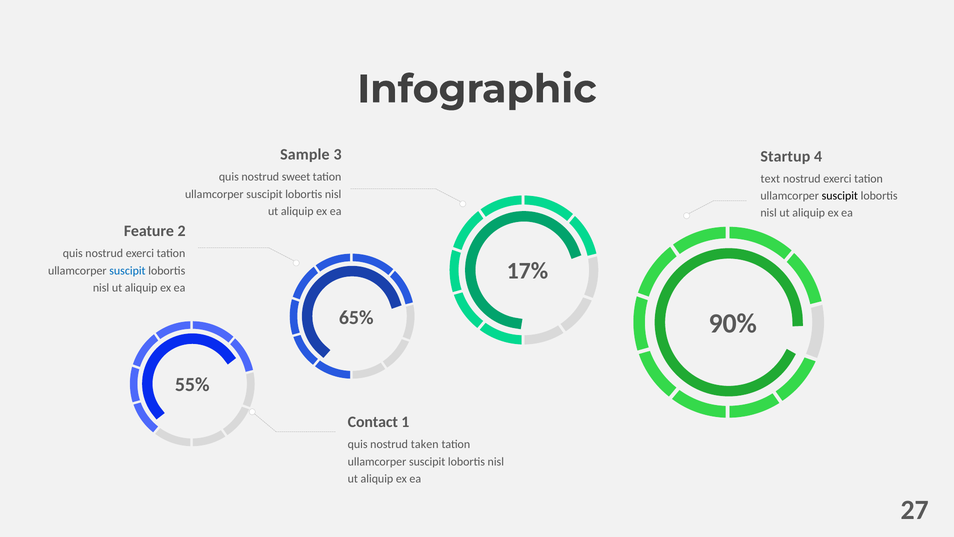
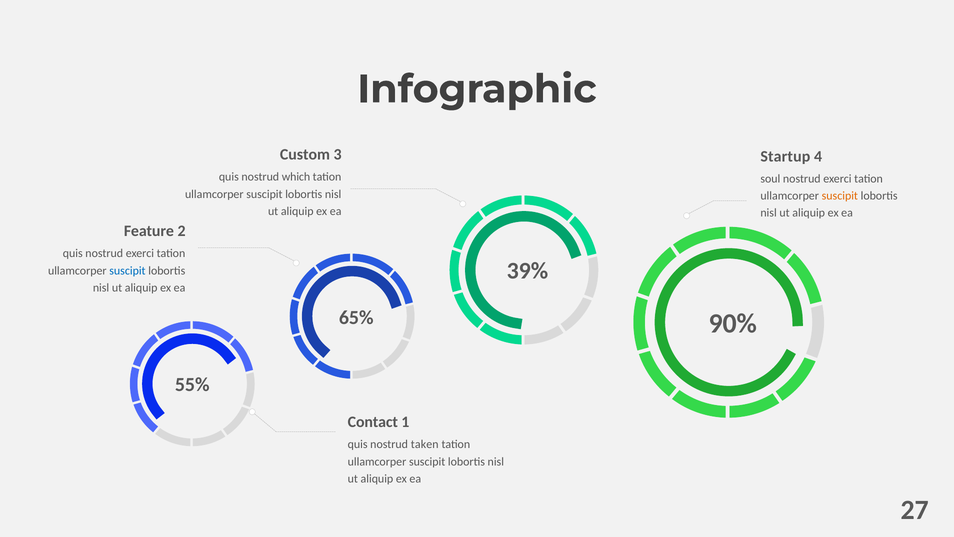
Sample: Sample -> Custom
sweet: sweet -> which
text: text -> soul
suscipit at (840, 196) colour: black -> orange
17%: 17% -> 39%
